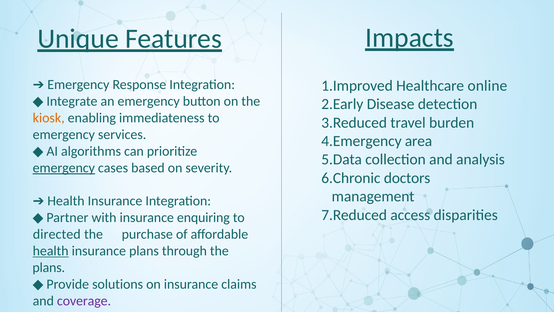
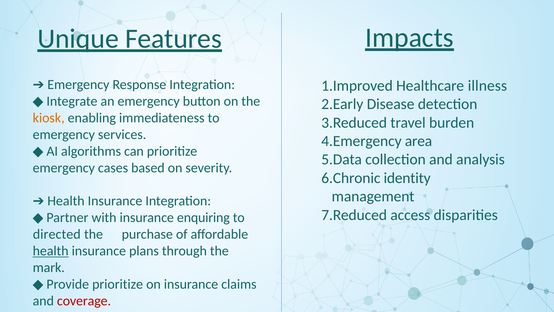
online: online -> illness
emergency at (64, 168) underline: present -> none
doctors: doctors -> identity
plans at (49, 267): plans -> mark
solutions at (118, 284): solutions -> prioritize
coverage colour: purple -> red
